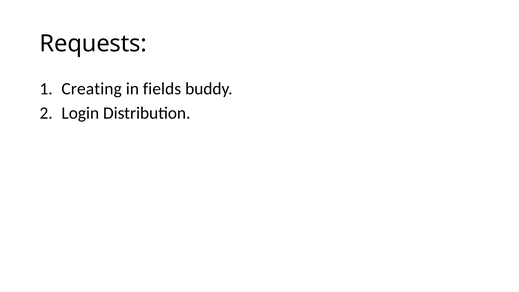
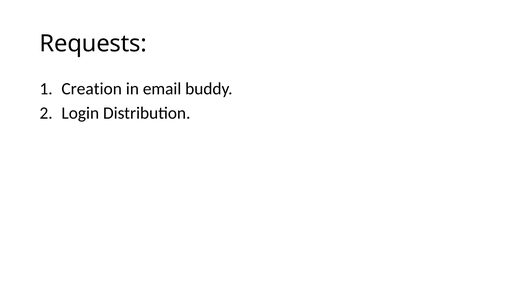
Creating: Creating -> Creation
fields: fields -> email
